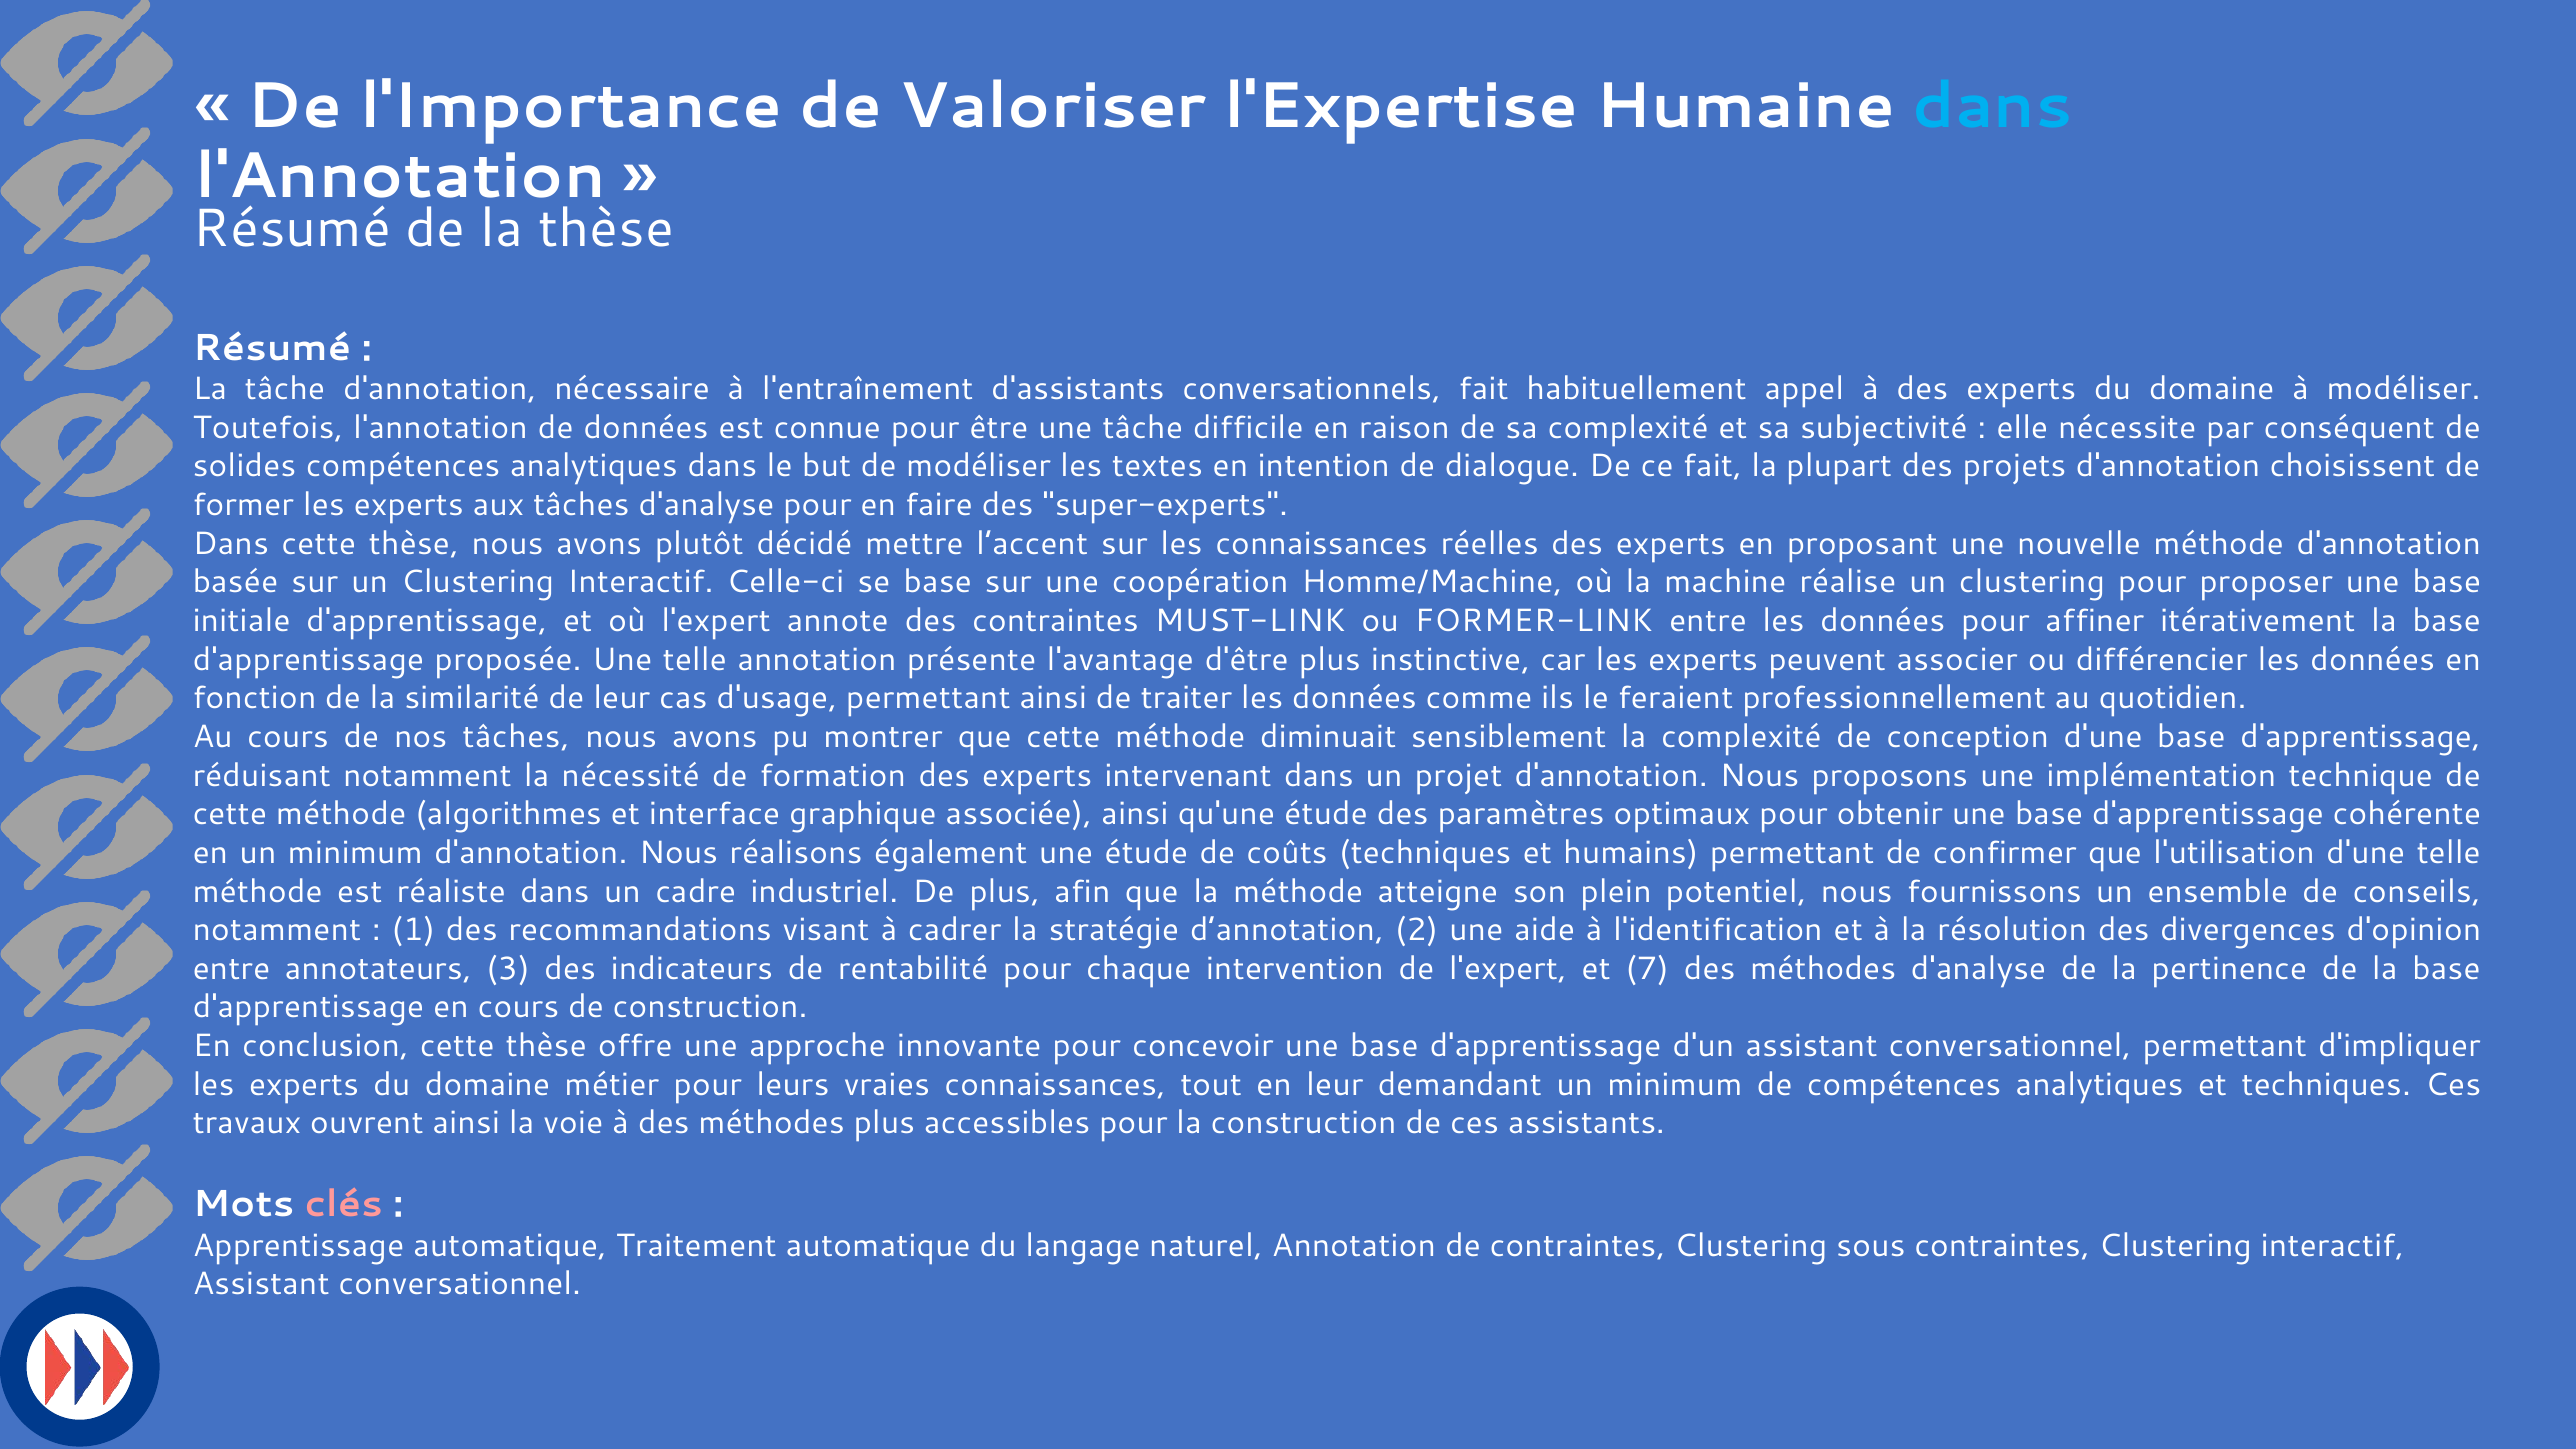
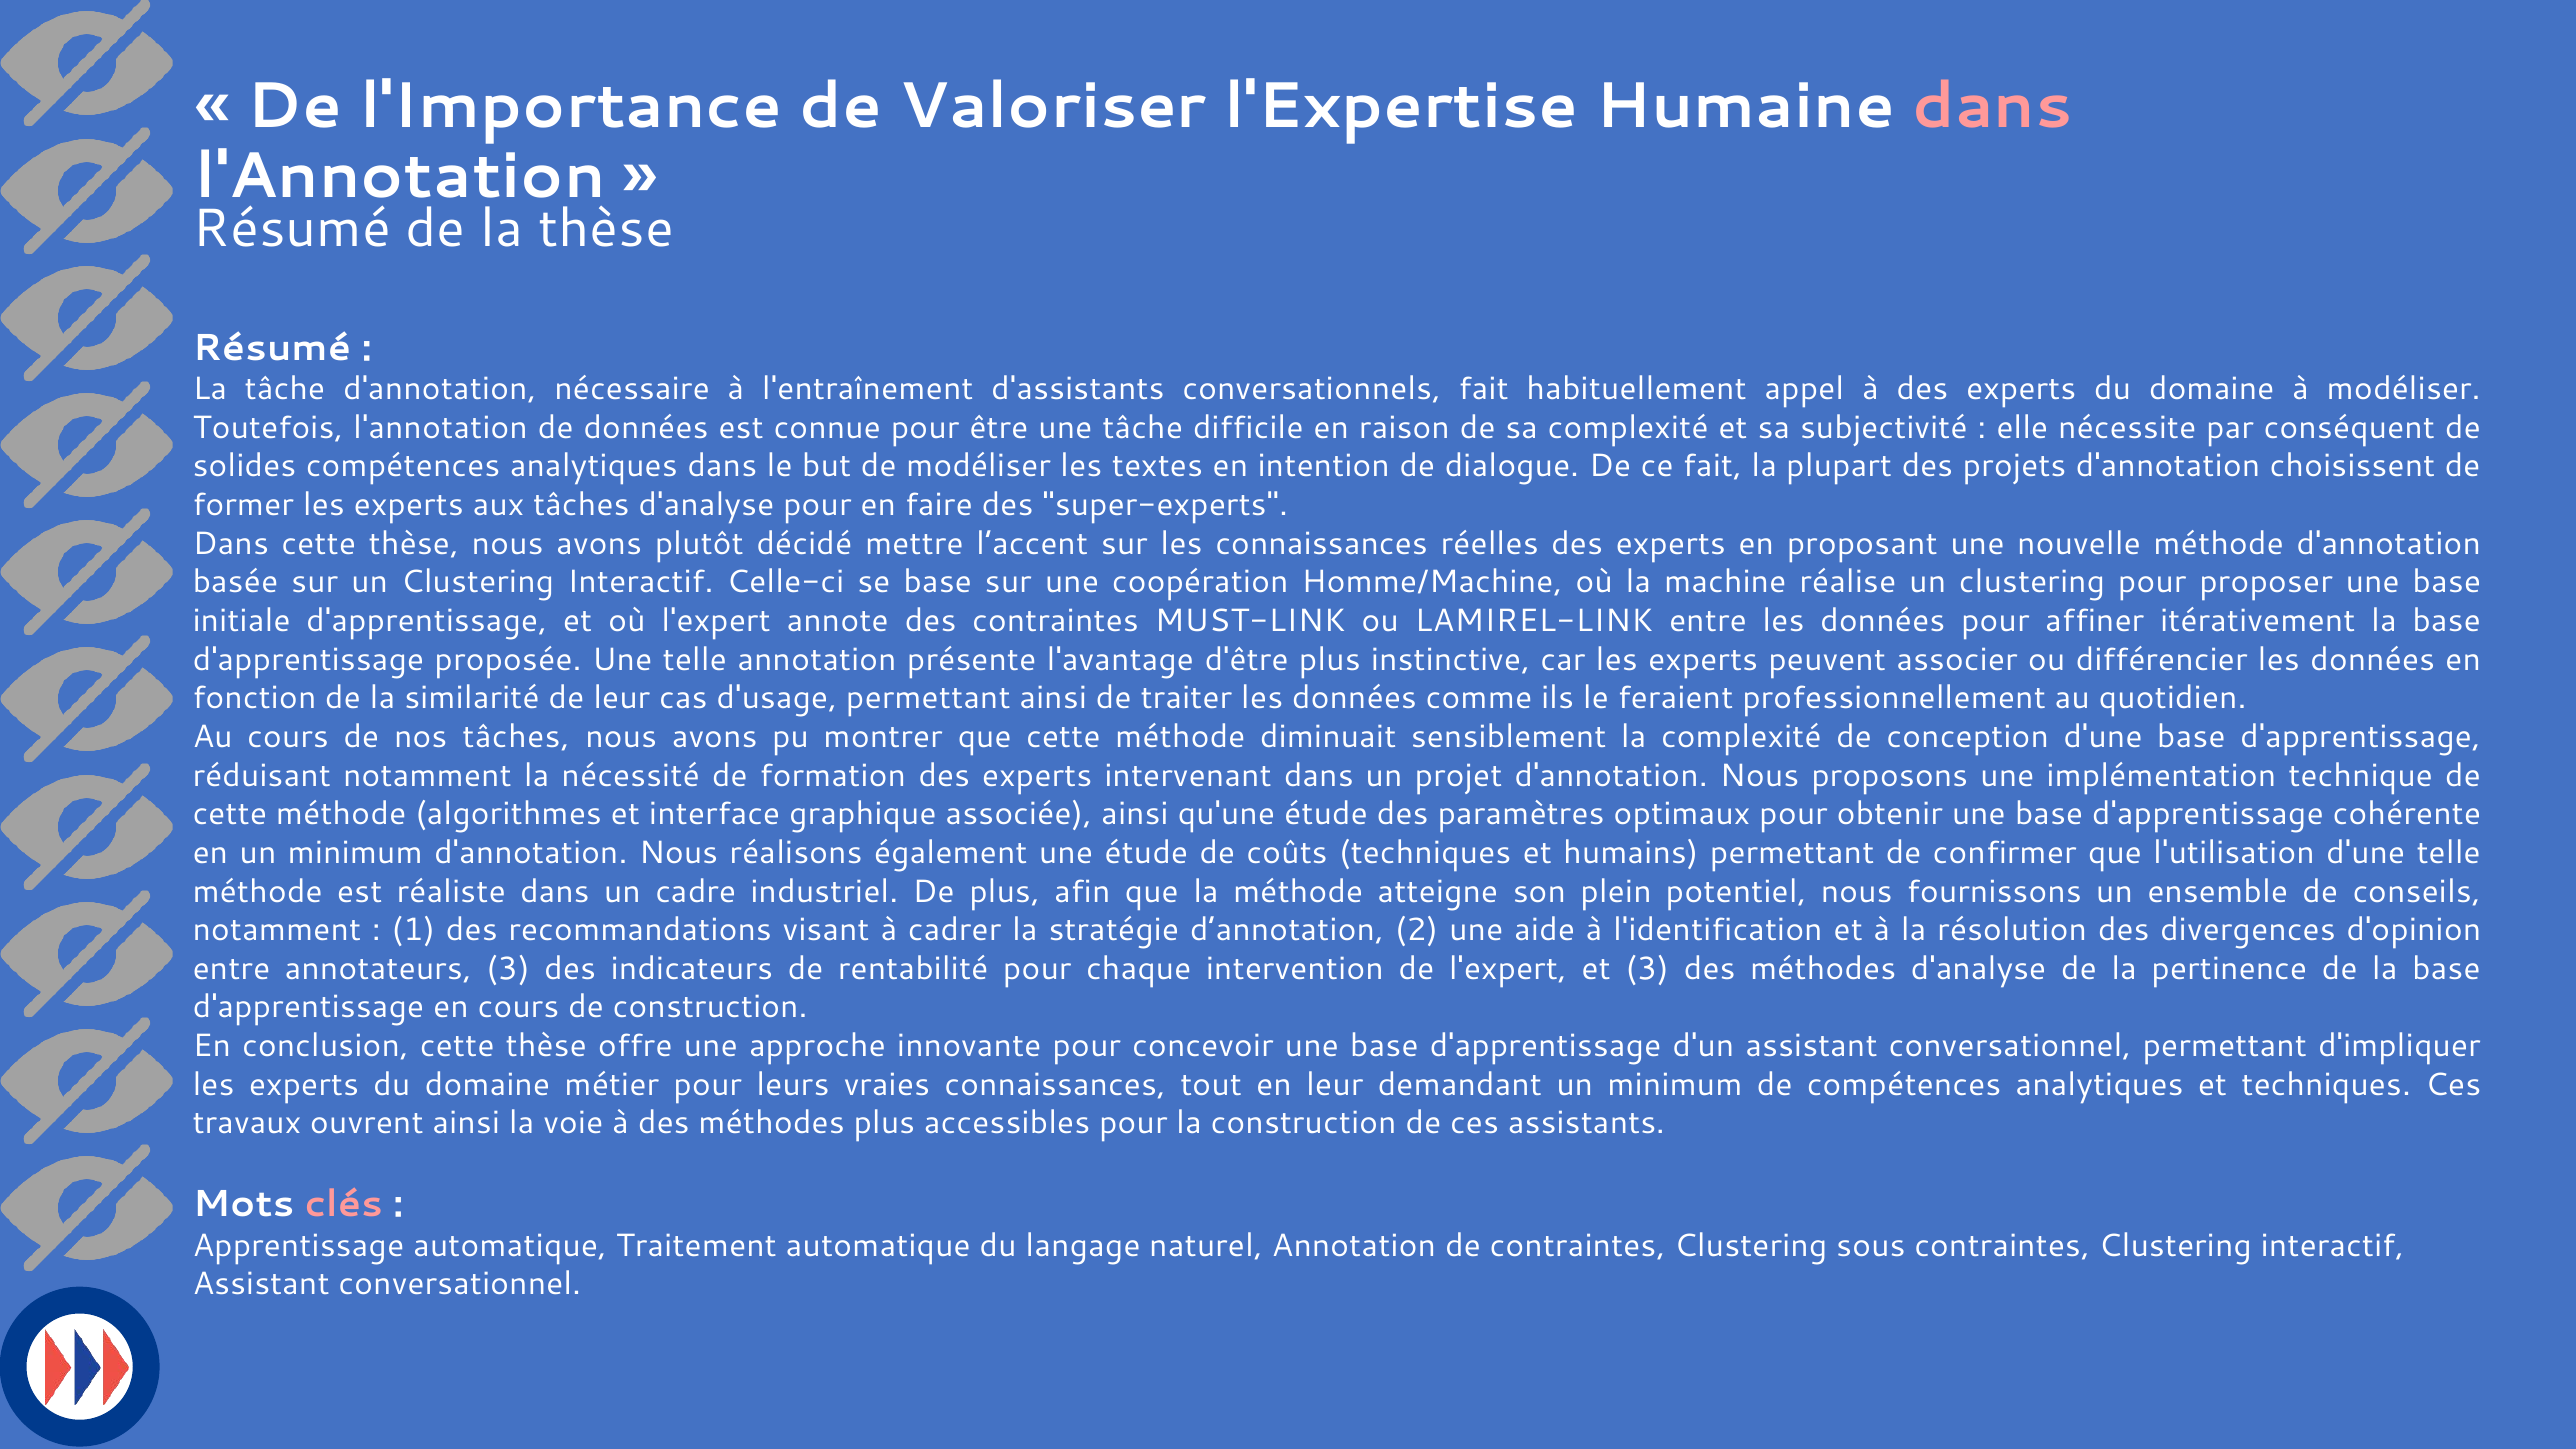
dans at (1993, 106) colour: light blue -> pink
FORMER-LINK: FORMER-LINK -> LAMIREL-LINK
et 7: 7 -> 3
